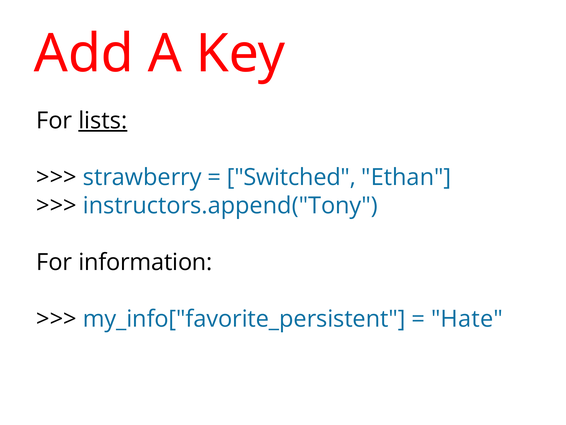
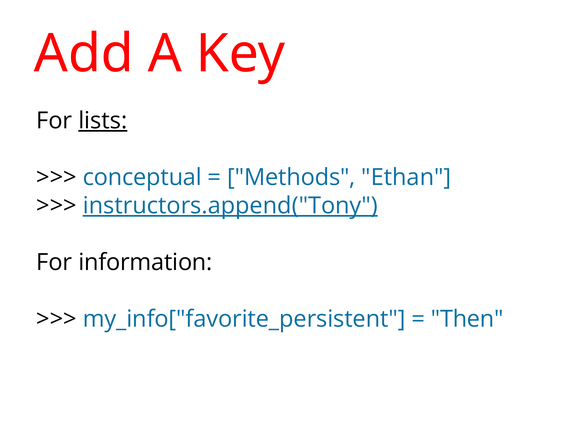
strawberry: strawberry -> conceptual
Switched: Switched -> Methods
instructors.append("Tony underline: none -> present
Hate: Hate -> Then
